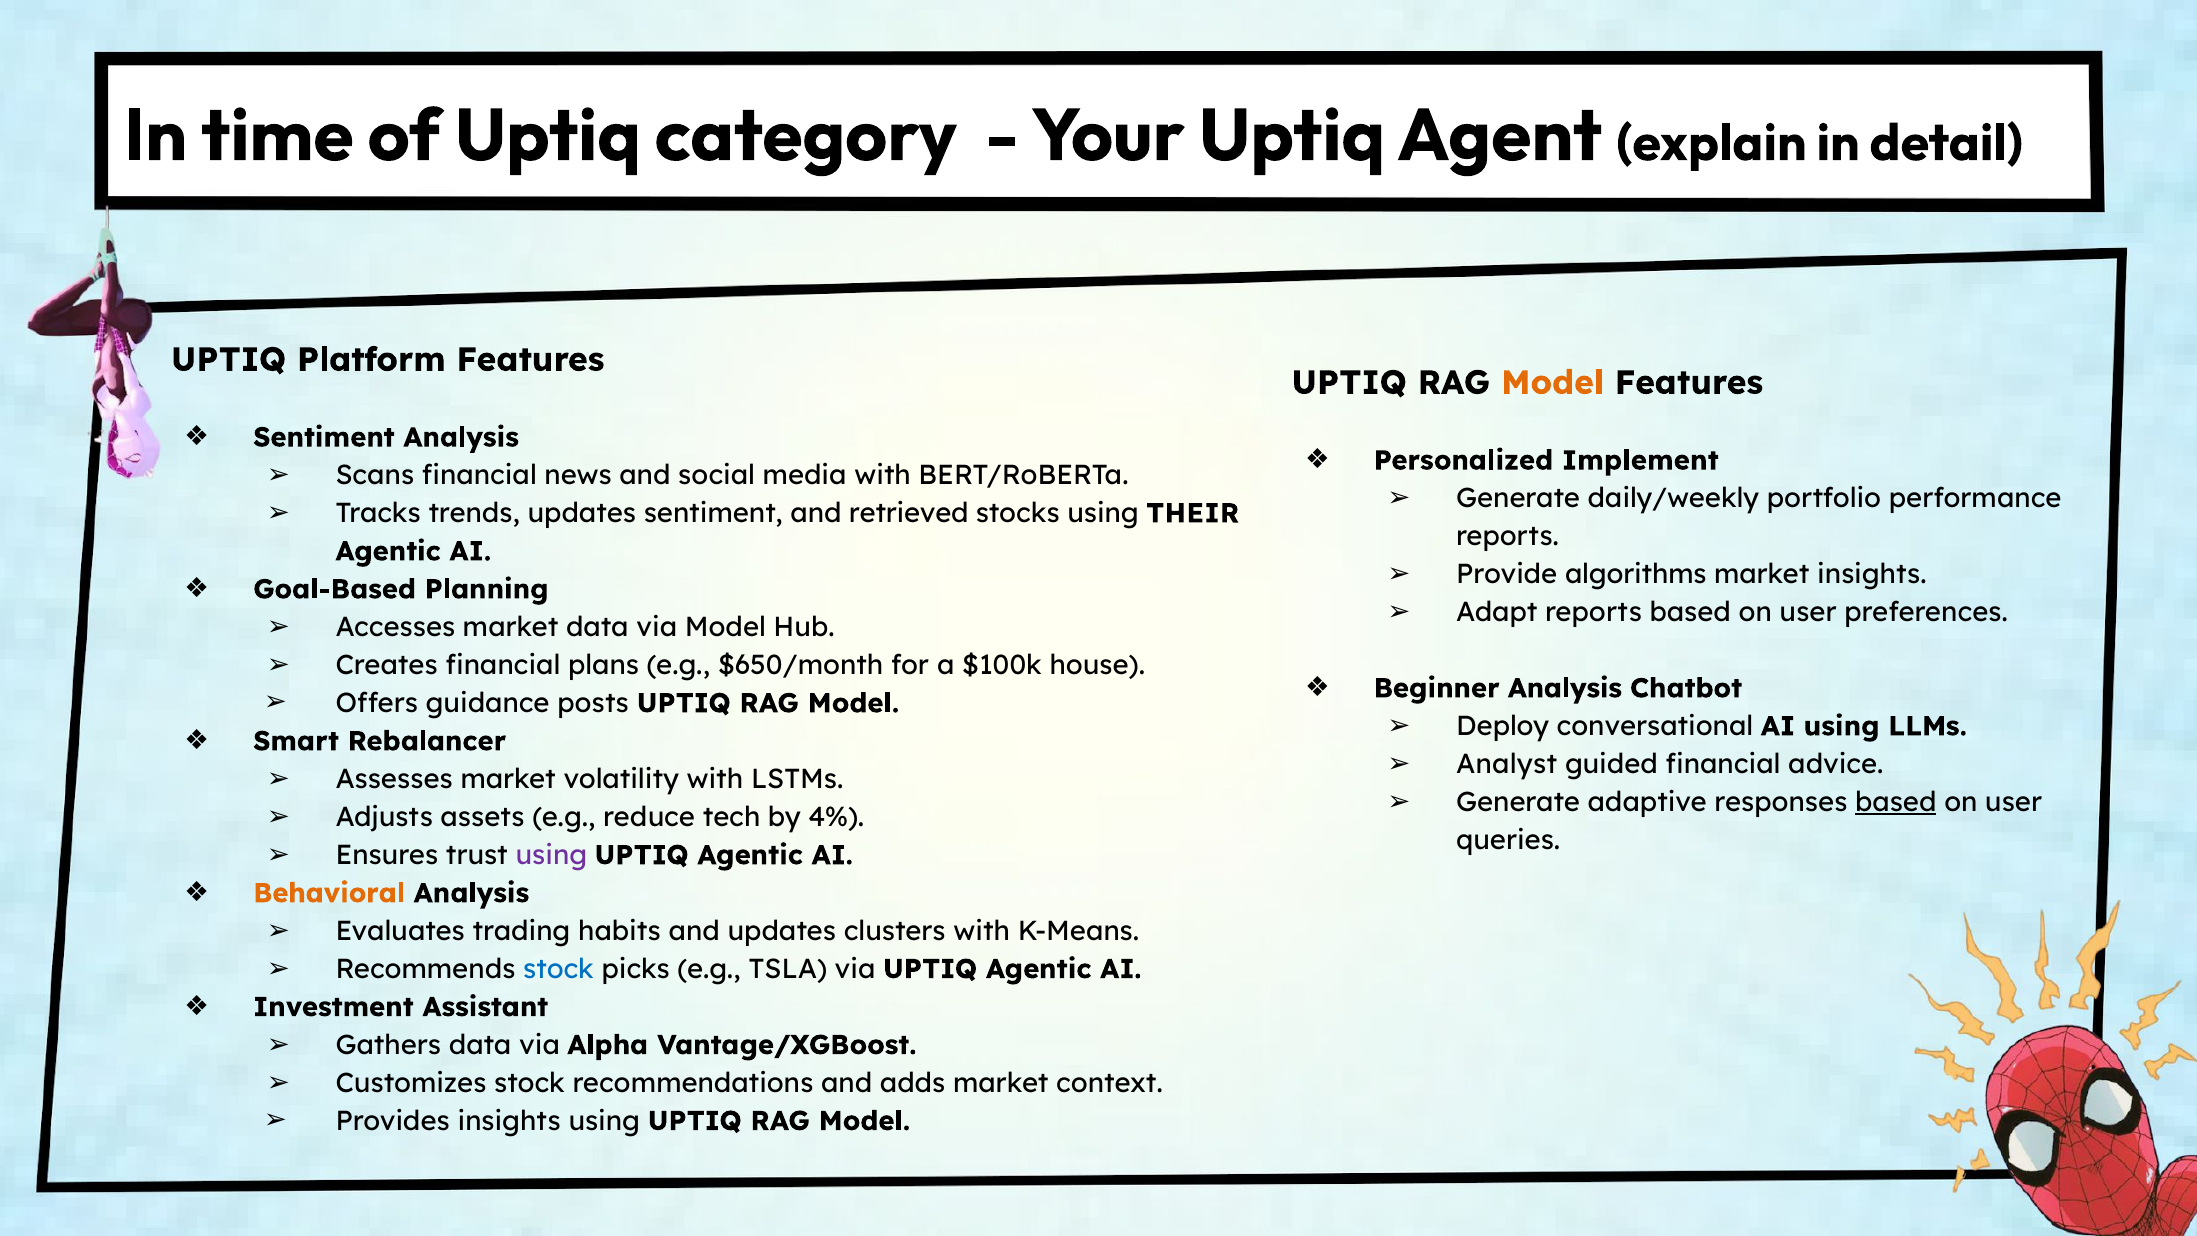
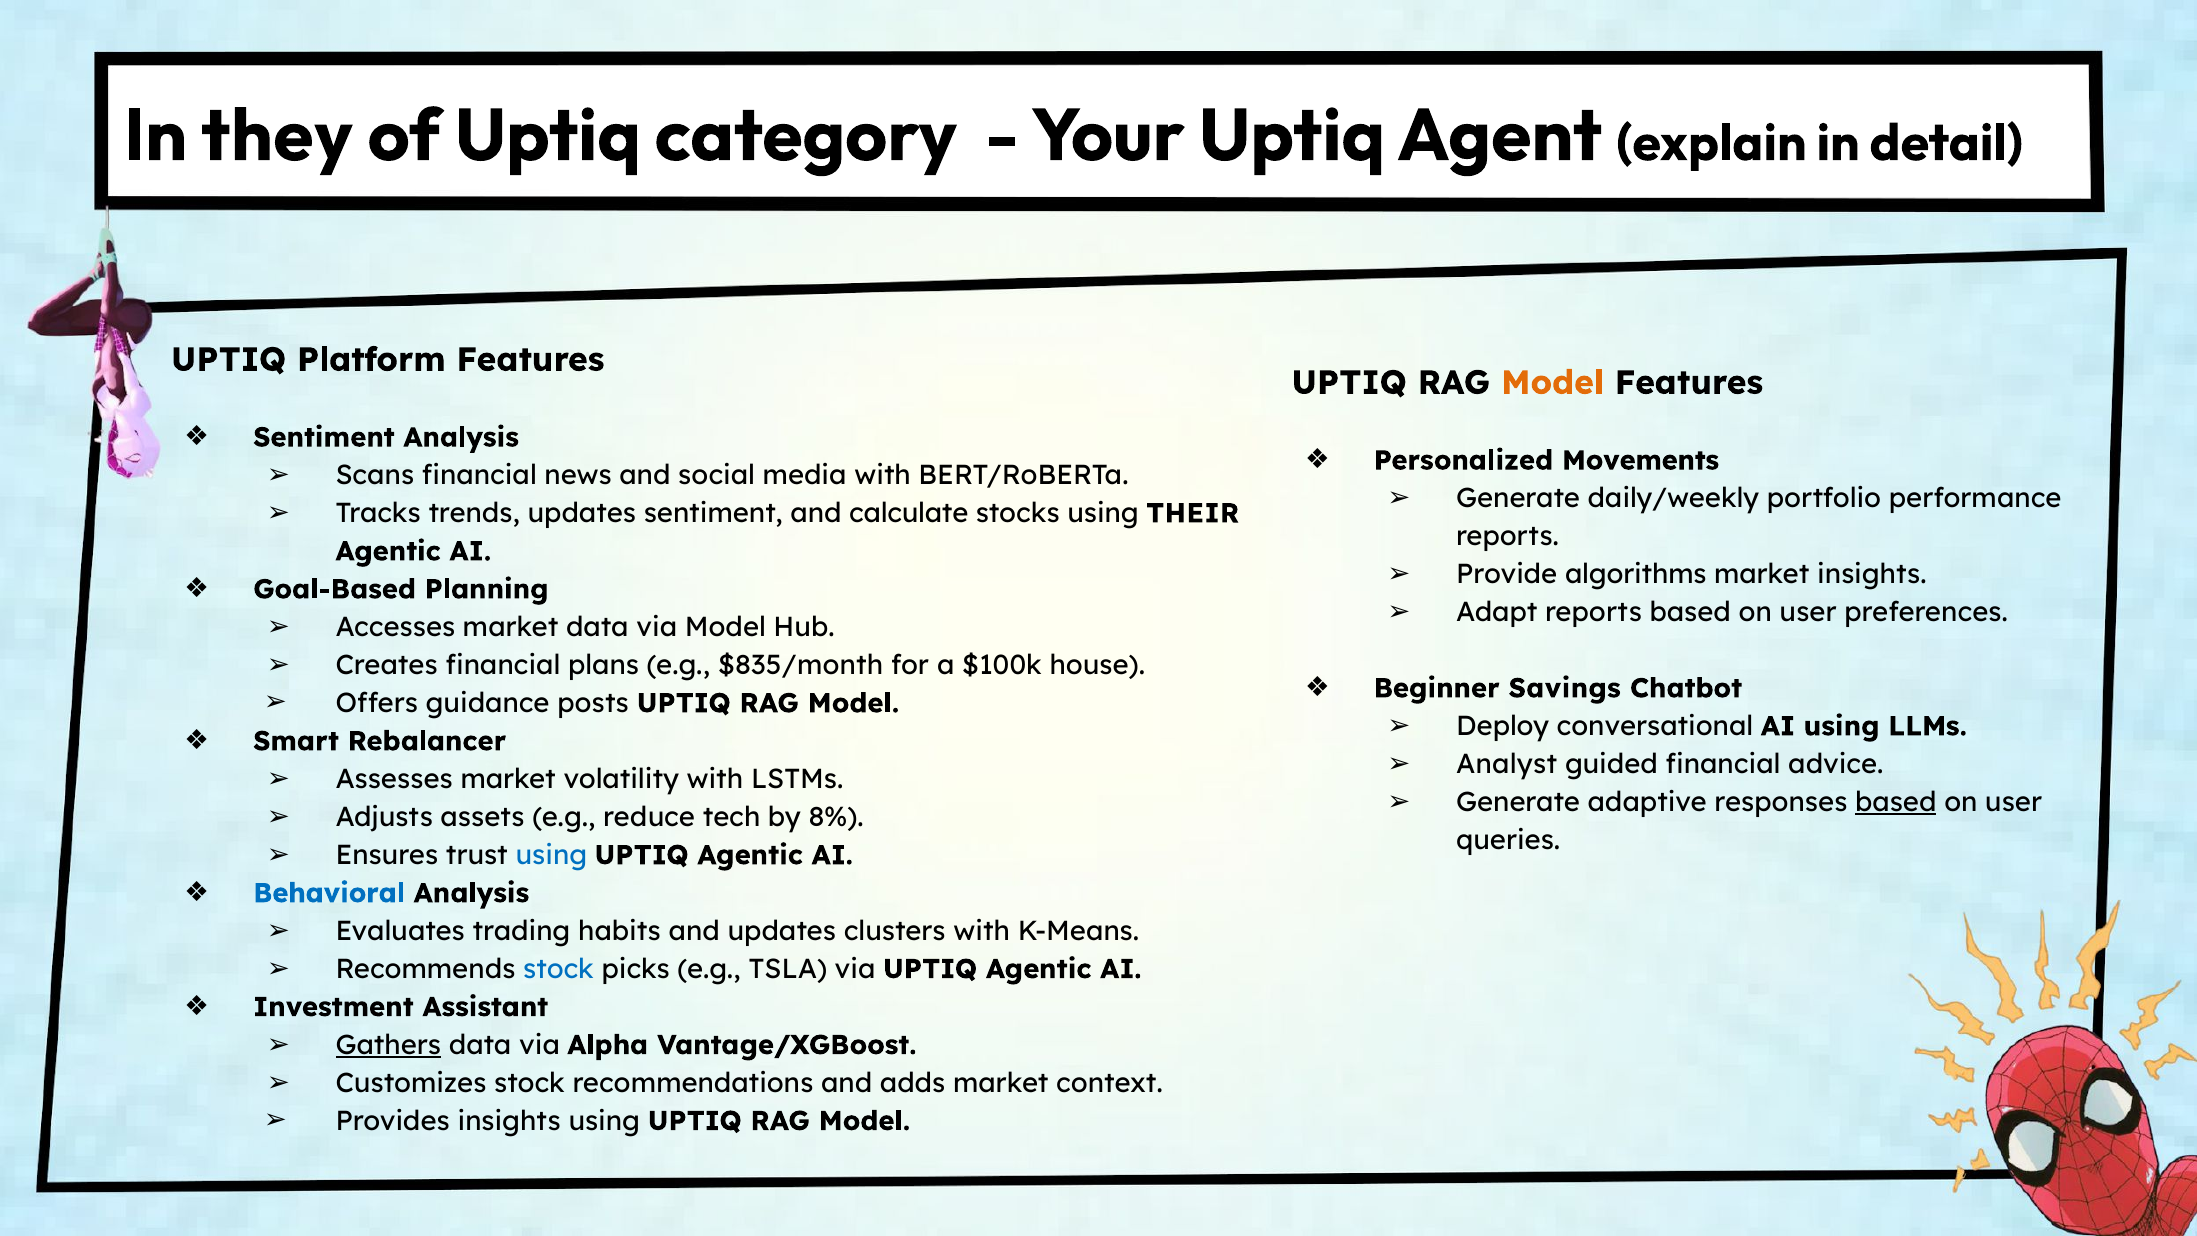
time: time -> they
Implement: Implement -> Movements
retrieved: retrieved -> calculate
$650/month: $650/month -> $835/month
Beginner Analysis: Analysis -> Savings
4%: 4% -> 8%
using at (551, 855) colour: purple -> blue
Behavioral colour: orange -> blue
Gathers underline: none -> present
